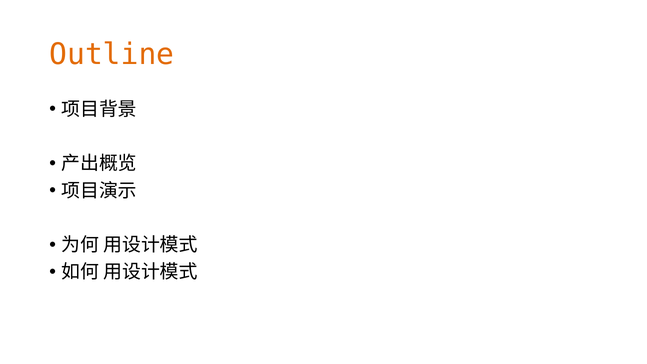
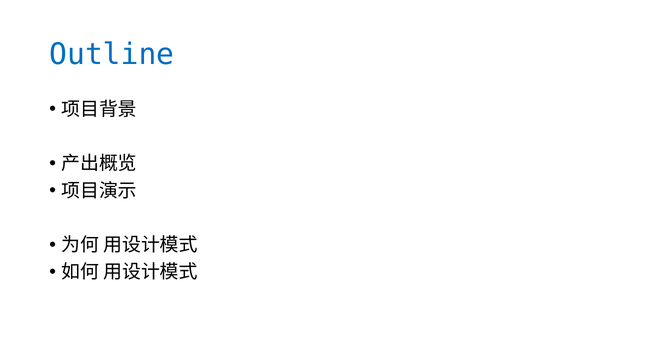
Outline colour: orange -> blue
